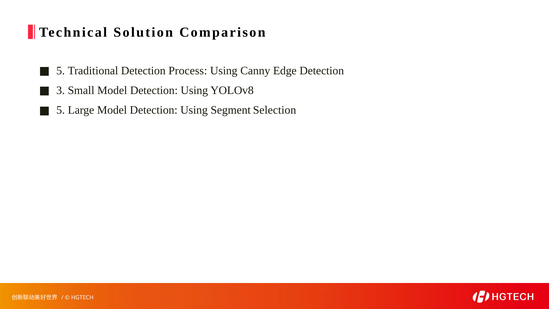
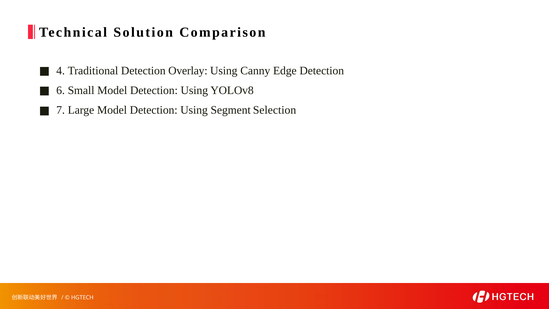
5 at (61, 71): 5 -> 4
Process: Process -> Overlay
3: 3 -> 6
5 at (61, 110): 5 -> 7
